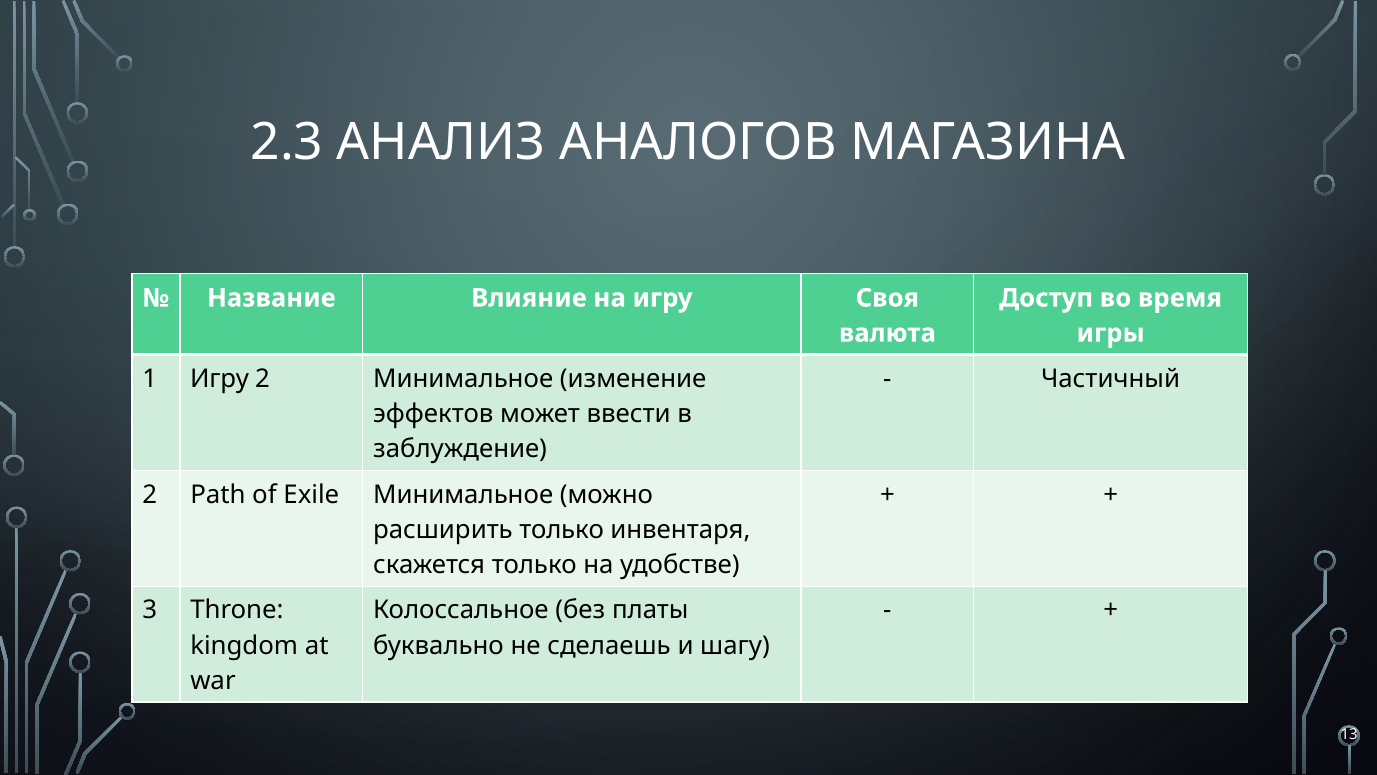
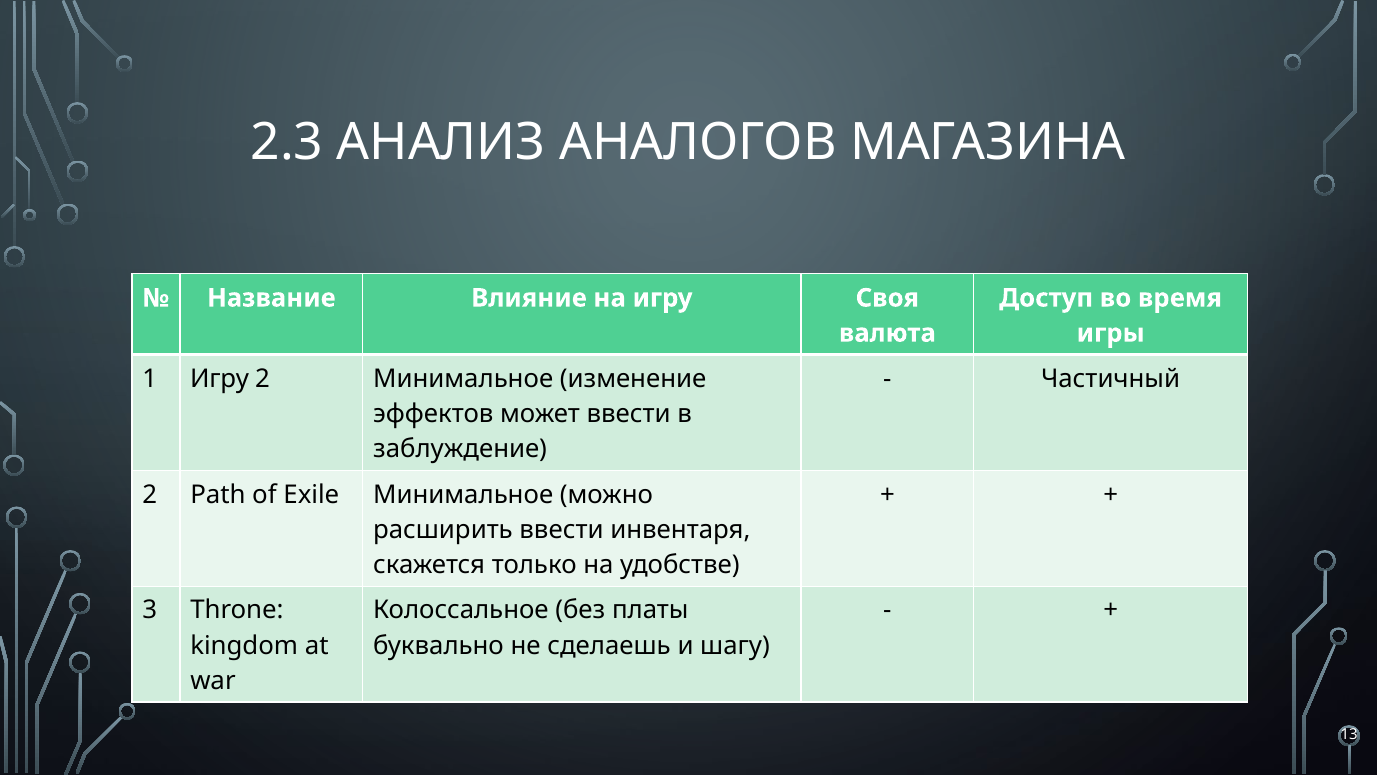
расширить только: только -> ввести
